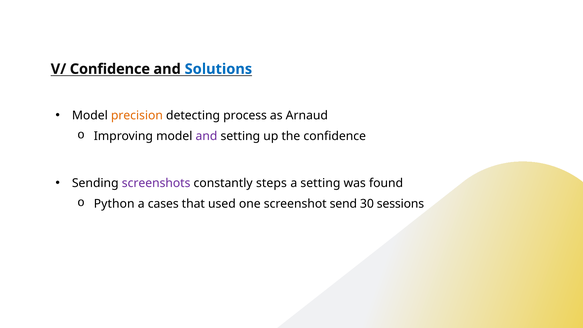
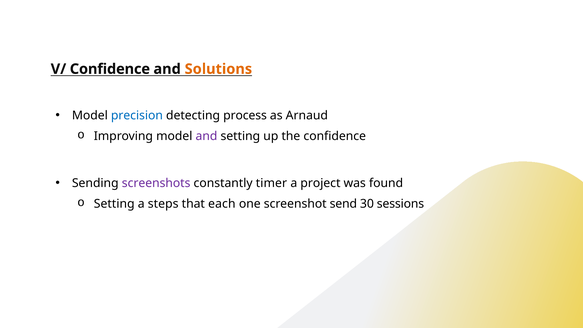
Solutions colour: blue -> orange
precision colour: orange -> blue
steps: steps -> timer
a setting: setting -> project
Python at (114, 204): Python -> Setting
cases: cases -> steps
used: used -> each
